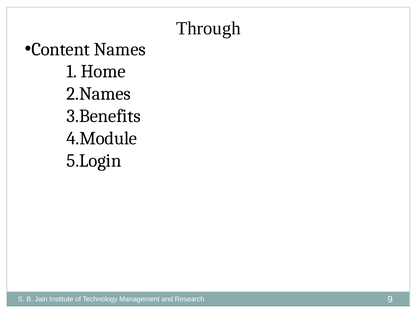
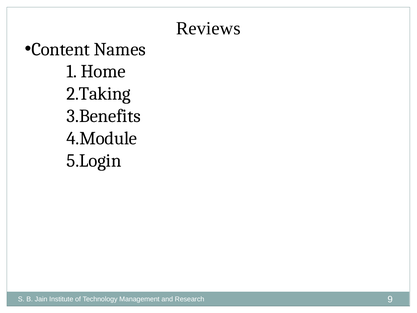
Through: Through -> Reviews
2.Names: 2.Names -> 2.Taking
